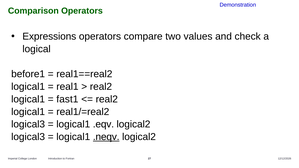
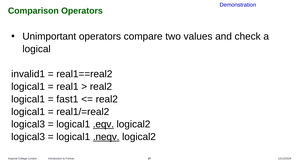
Expressions: Expressions -> Unimportant
before1: before1 -> invalid1
.eqv underline: none -> present
